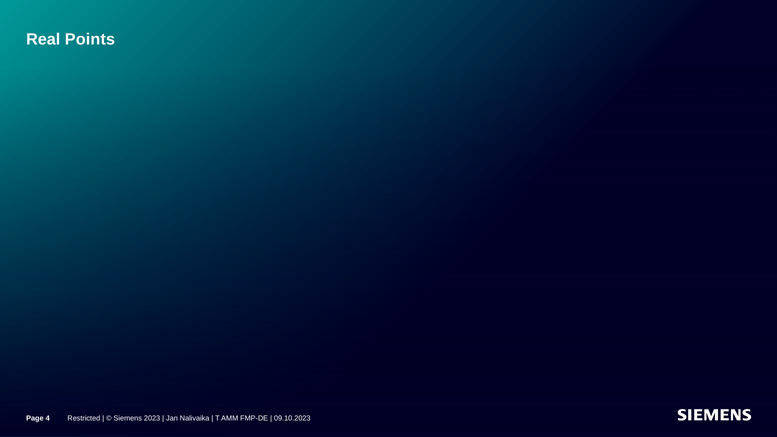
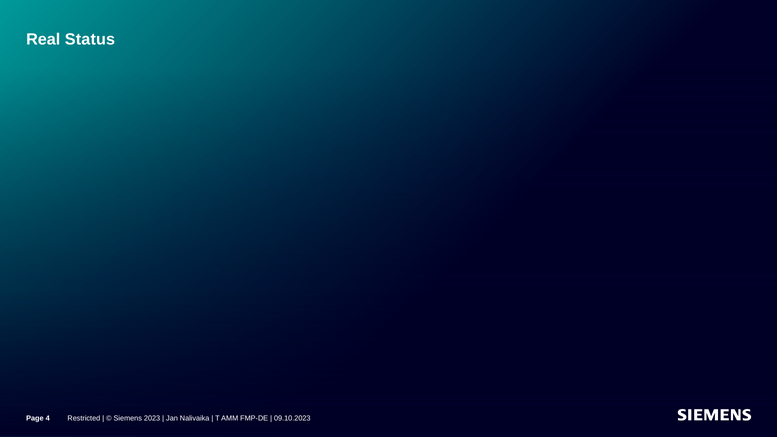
Points: Points -> Status
